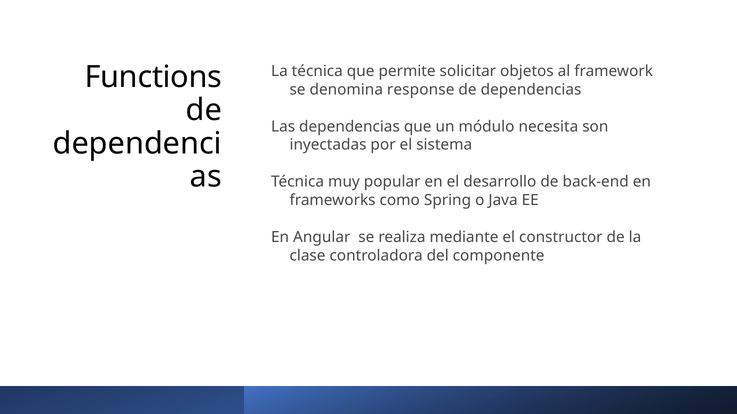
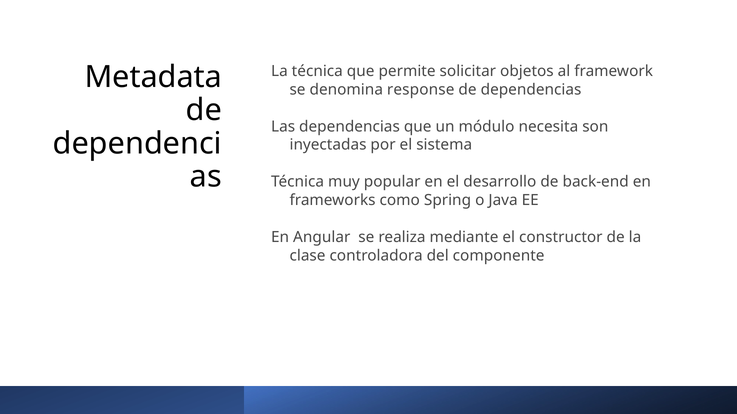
Functions: Functions -> Metadata
